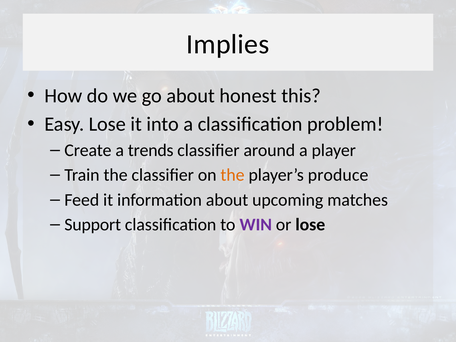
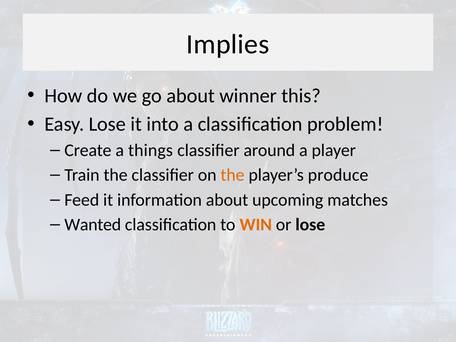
honest: honest -> winner
trends: trends -> things
Support: Support -> Wanted
WIN colour: purple -> orange
